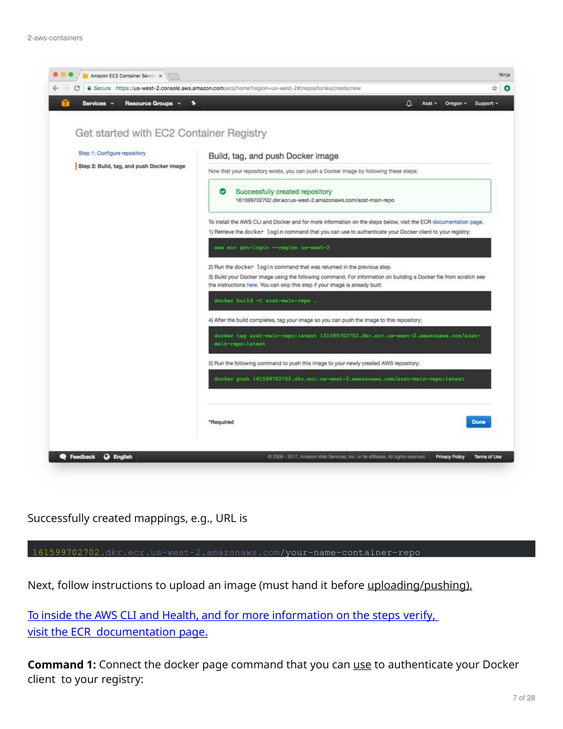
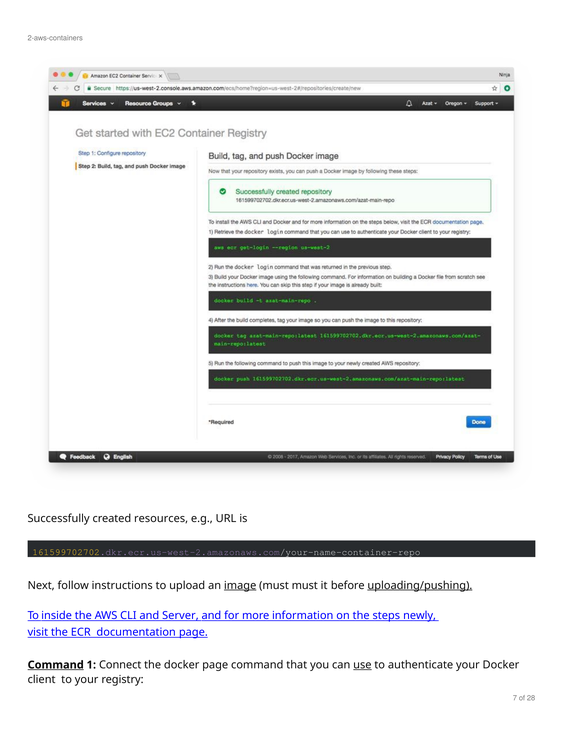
mappings: mappings -> resources
image underline: none -> present
must hand: hand -> must
Health: Health -> Server
verify: verify -> newly
Command at (56, 665) underline: none -> present
